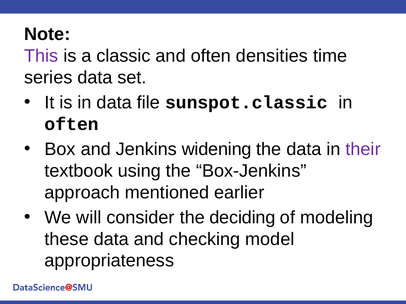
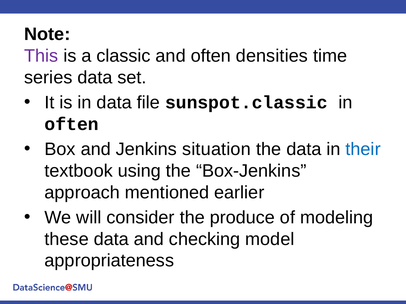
widening: widening -> situation
their colour: purple -> blue
deciding: deciding -> produce
